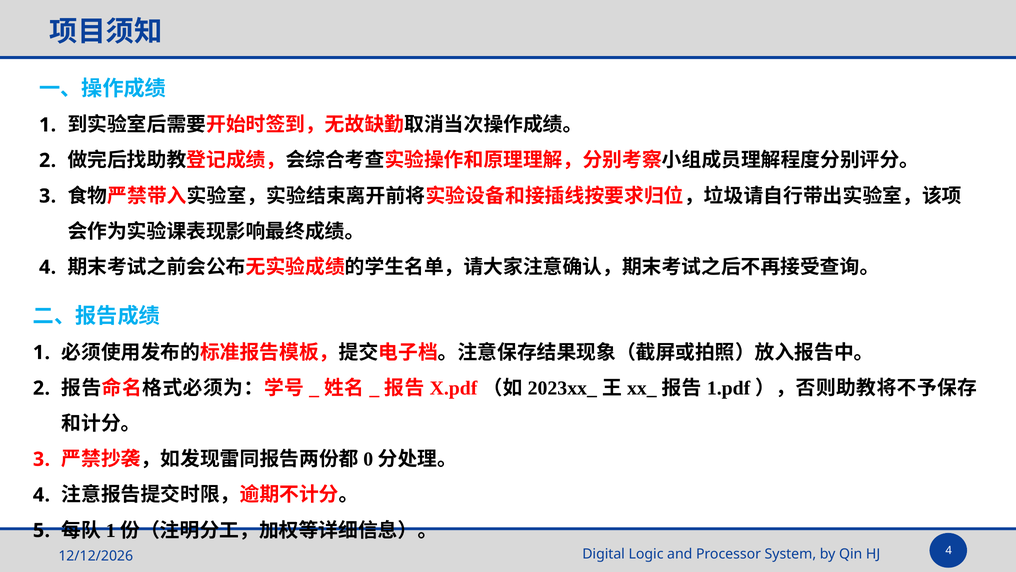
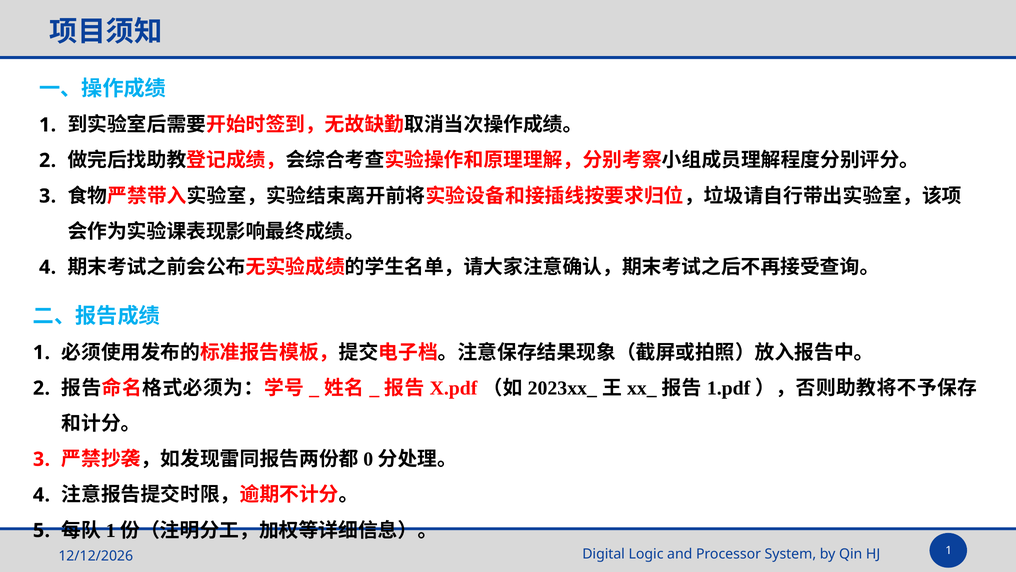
4 at (949, 550): 4 -> 1
